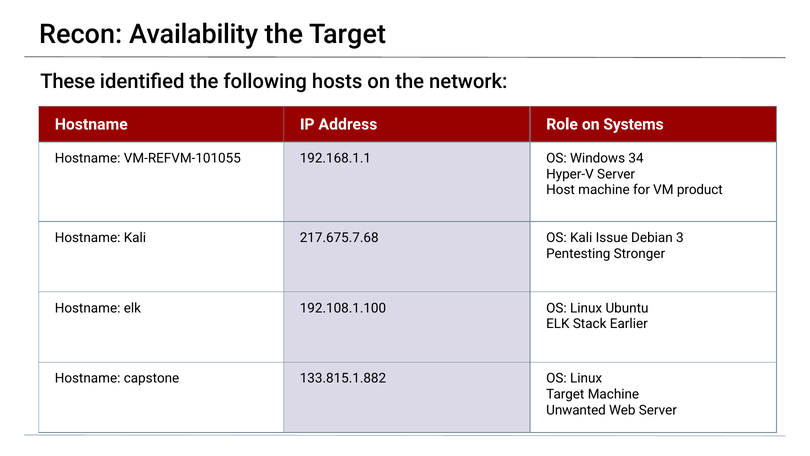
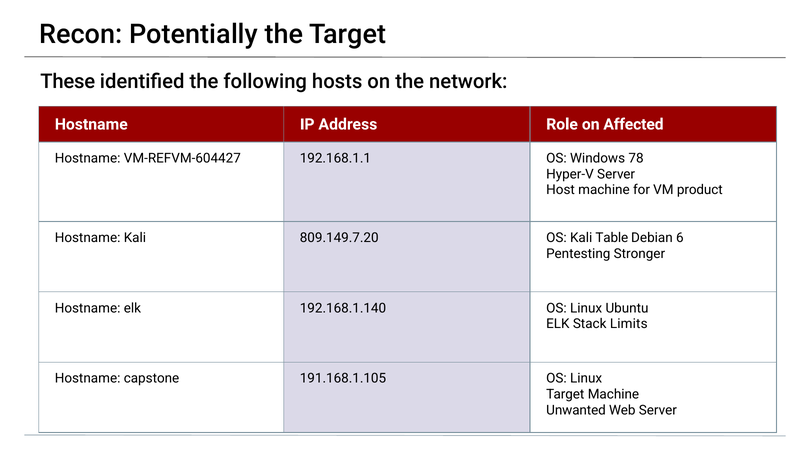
Availability: Availability -> Potentially
Systems: Systems -> Affected
VM-REFVM-101055: VM-REFVM-101055 -> VM-REFVM-604427
34: 34 -> 78
217.675.7.68: 217.675.7.68 -> 809.149.7.20
Issue: Issue -> Table
3: 3 -> 6
192.108.1.100: 192.108.1.100 -> 192.168.1.140
Earlier: Earlier -> Limits
133.815.1.882: 133.815.1.882 -> 191.168.1.105
